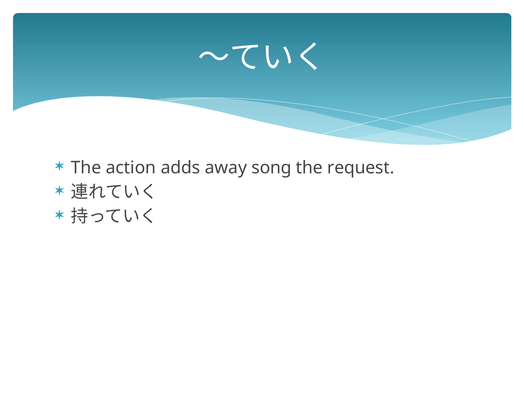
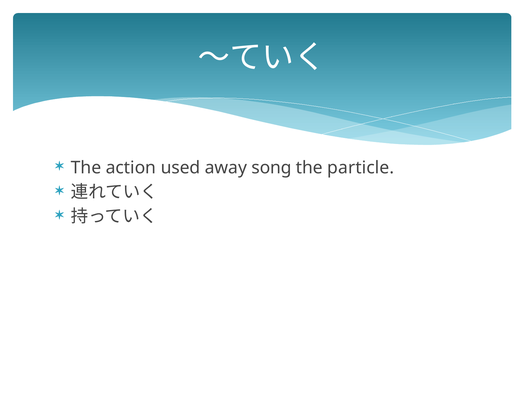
adds: adds -> used
request: request -> particle
